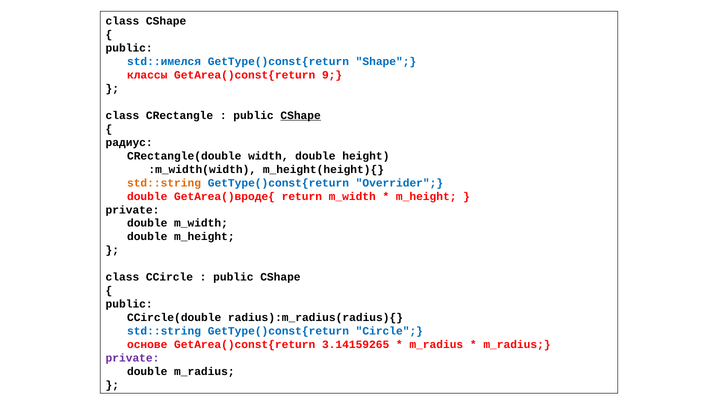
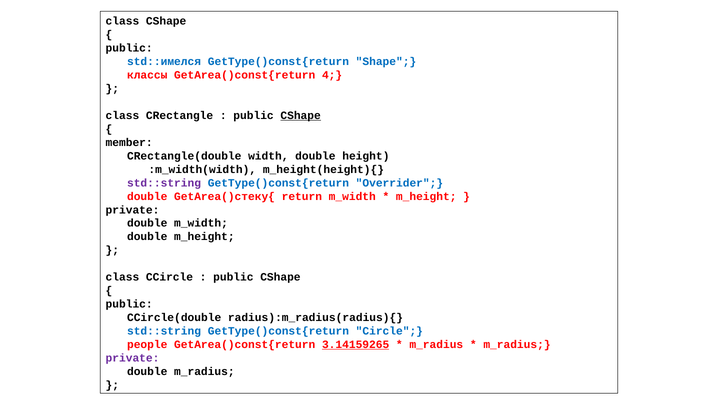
9: 9 -> 4
радиус: радиус -> member
std::string at (164, 183) colour: orange -> purple
GetArea()вроде{: GetArea()вроде{ -> GetArea()стеку{
основе: основе -> people
3.14159265 underline: none -> present
